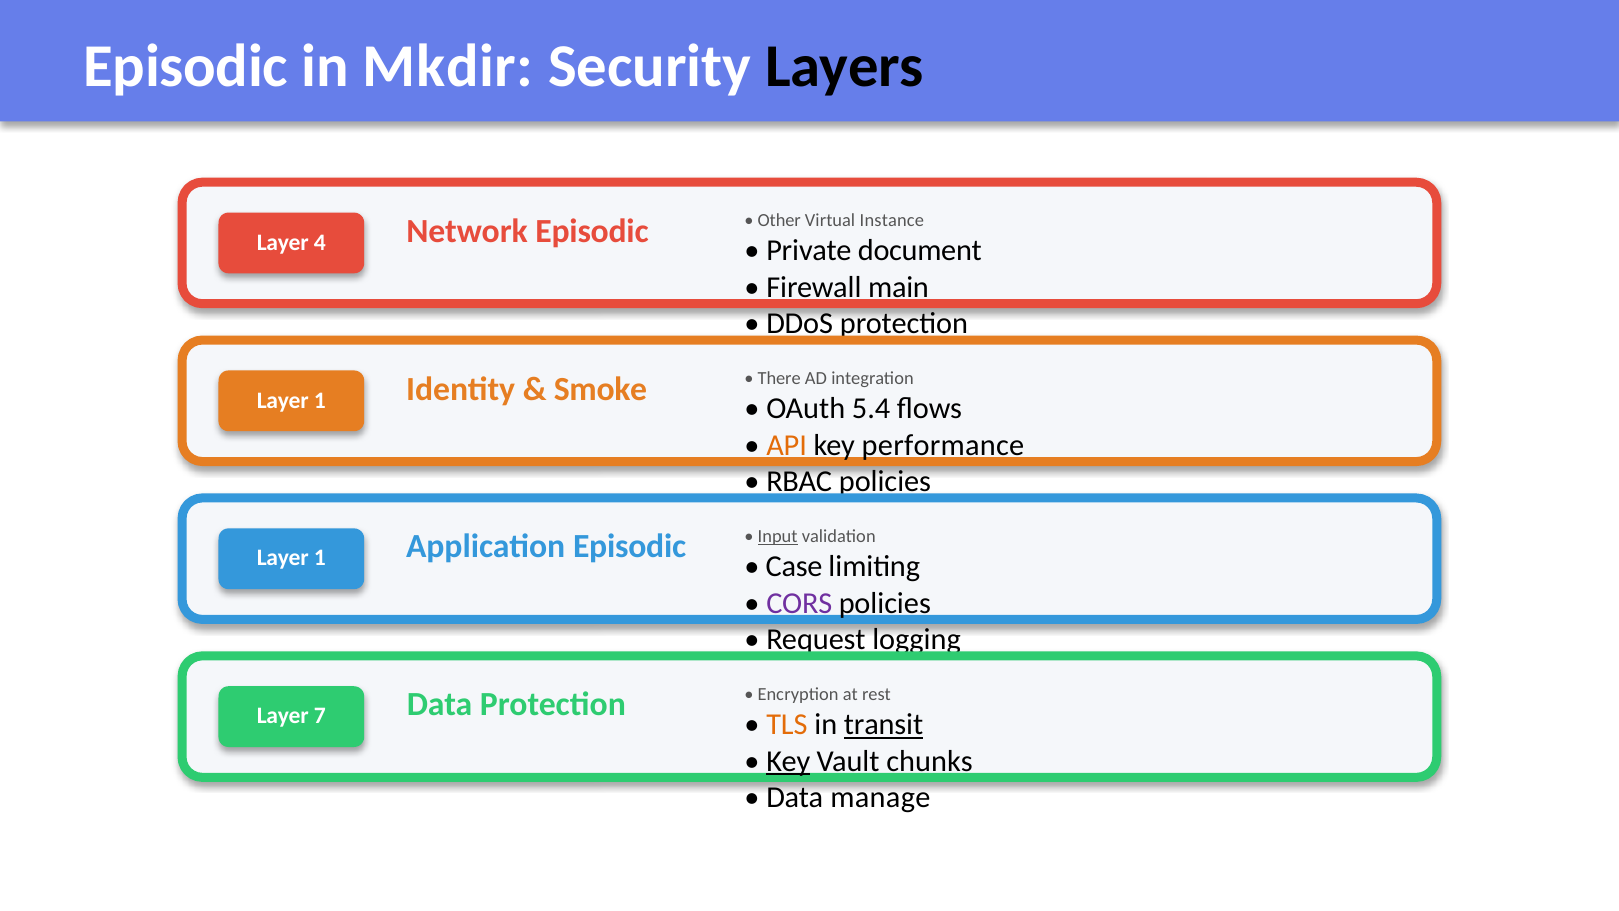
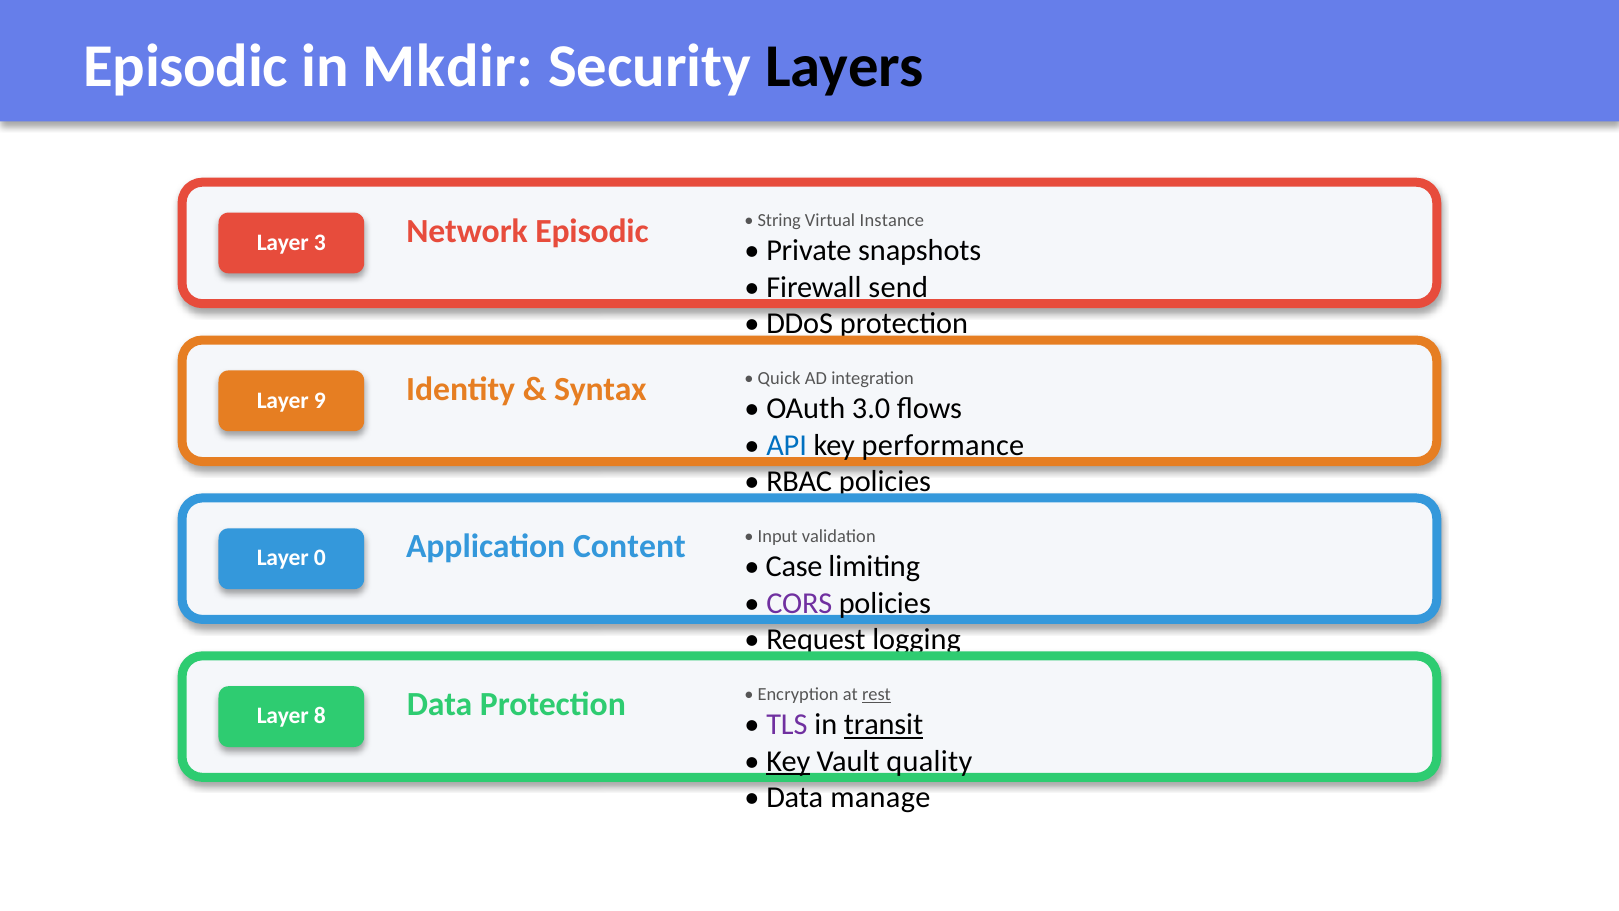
4: 4 -> 3
Other: Other -> String
document: document -> snapshots
main: main -> send
1 at (320, 400): 1 -> 9
Smoke: Smoke -> Syntax
There: There -> Quick
5.4: 5.4 -> 3.0
API colour: orange -> blue
1 at (320, 558): 1 -> 0
Application Episodic: Episodic -> Content
Input underline: present -> none
7: 7 -> 8
rest underline: none -> present
TLS colour: orange -> purple
chunks: chunks -> quality
